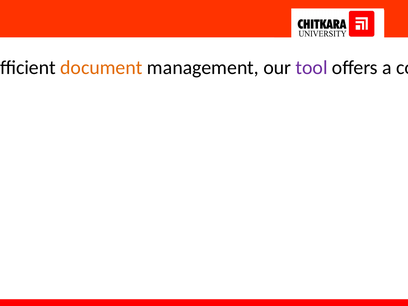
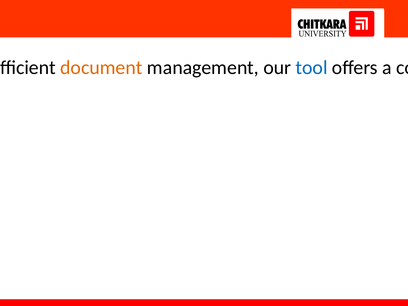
tool colour: purple -> blue
